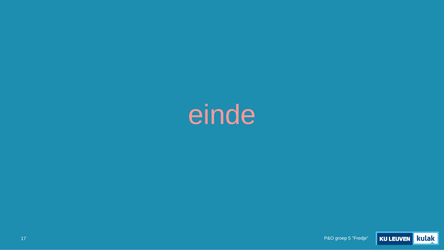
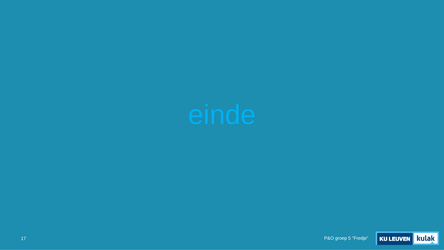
einde colour: pink -> light blue
